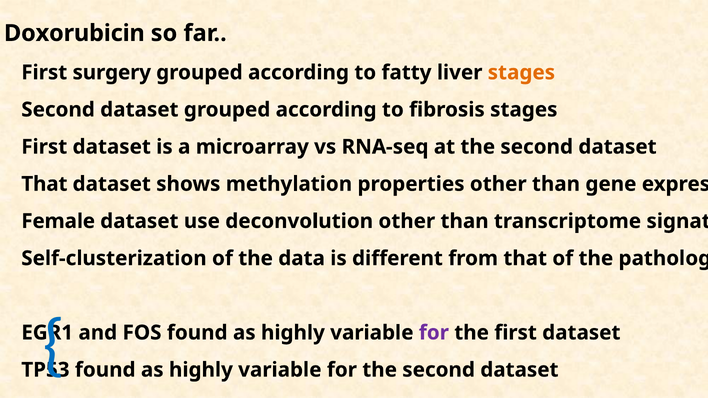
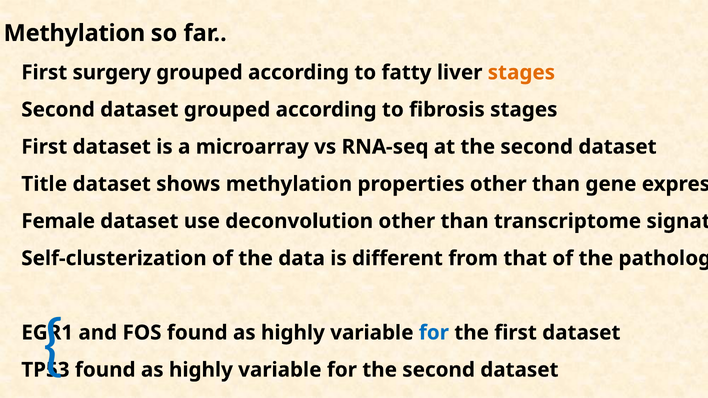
Doxorubicin at (74, 33): Doxorubicin -> Methylation
That at (44, 184): That -> Title
for at (434, 333) colour: purple -> blue
